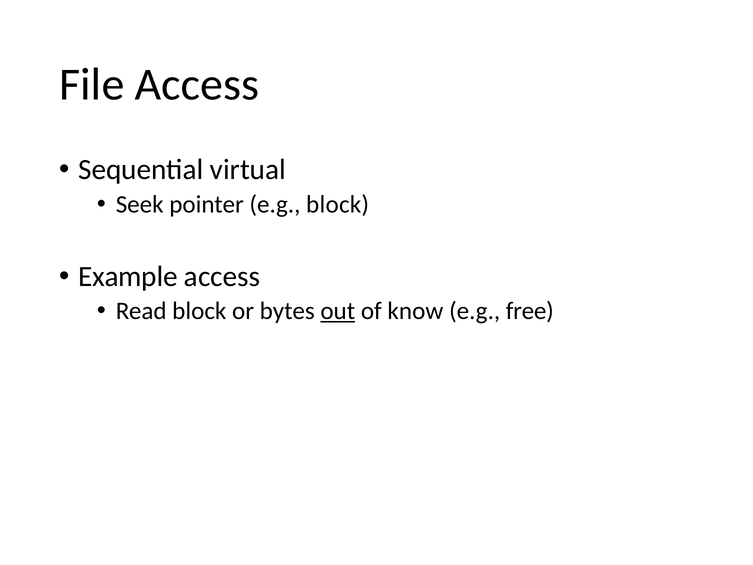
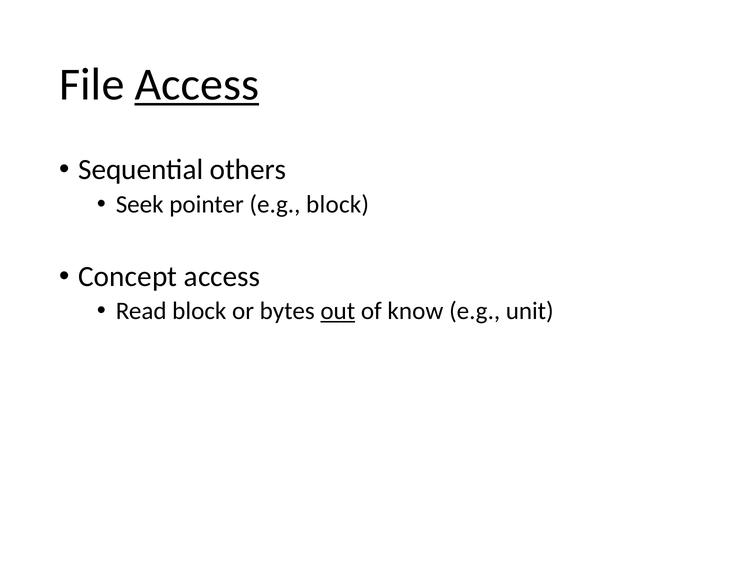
Access at (197, 84) underline: none -> present
virtual: virtual -> others
Example: Example -> Concept
free: free -> unit
